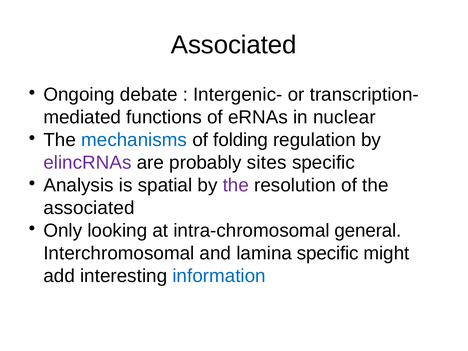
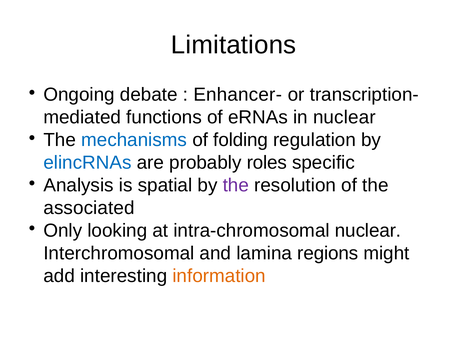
Associated at (234, 45): Associated -> Limitations
Intergenic-: Intergenic- -> Enhancer-
elincRNAs colour: purple -> blue
sites: sites -> roles
intra-chromosomal general: general -> nuclear
lamina specific: specific -> regions
information colour: blue -> orange
